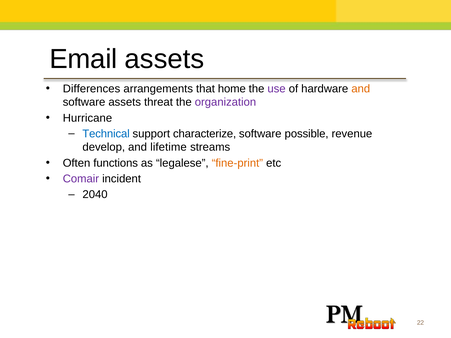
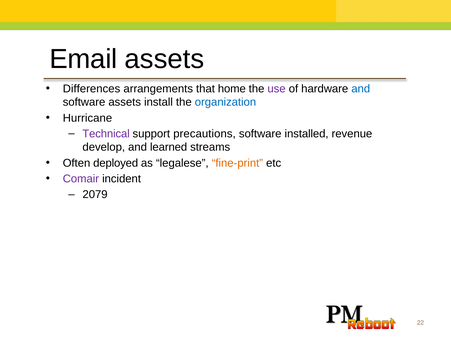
and at (361, 89) colour: orange -> blue
threat: threat -> install
organization colour: purple -> blue
Technical colour: blue -> purple
characterize: characterize -> precautions
possible: possible -> installed
lifetime: lifetime -> learned
functions: functions -> deployed
2040: 2040 -> 2079
